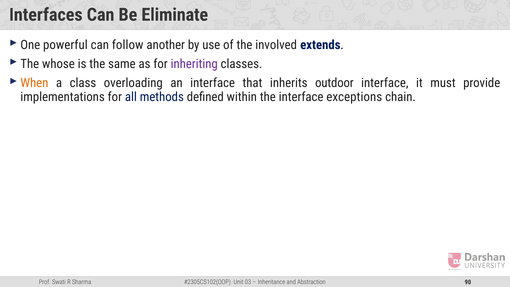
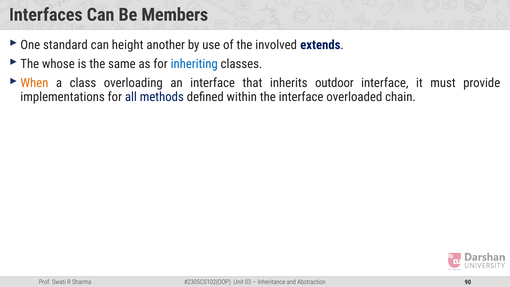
Eliminate: Eliminate -> Members
powerful: powerful -> standard
follow: follow -> height
inheriting colour: purple -> blue
exceptions: exceptions -> overloaded
